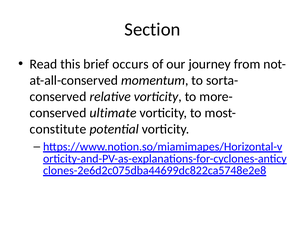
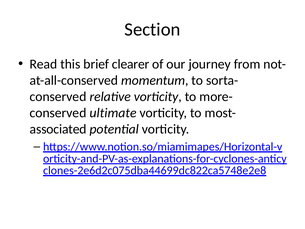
occurs: occurs -> clearer
constitute: constitute -> associated
